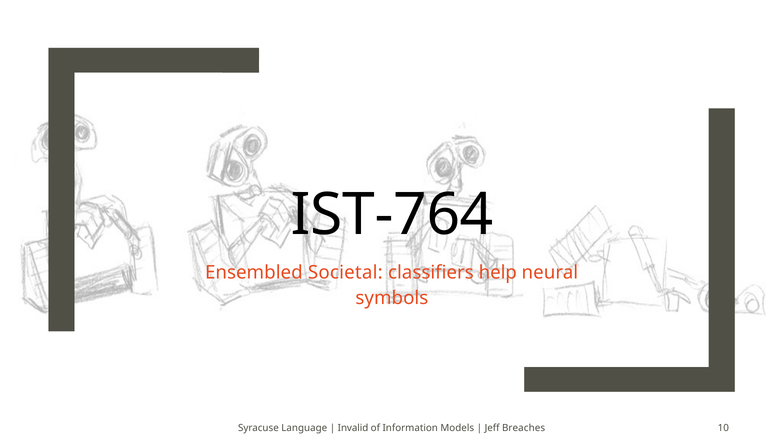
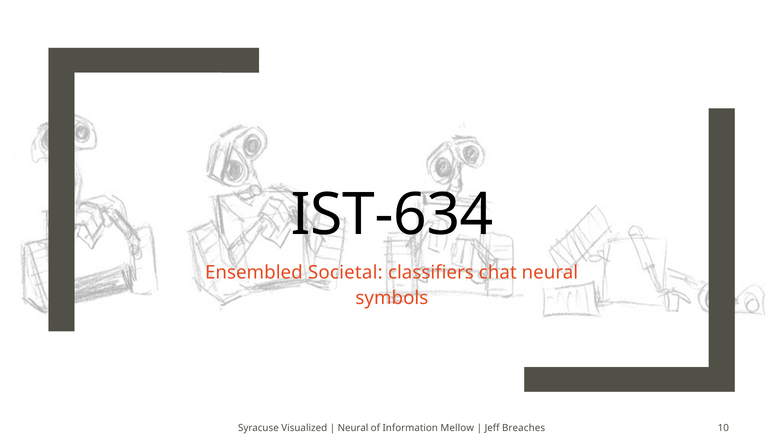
IST-764: IST-764 -> IST-634
help: help -> chat
Language: Language -> Visualized
Invalid at (353, 428): Invalid -> Neural
Models: Models -> Mellow
